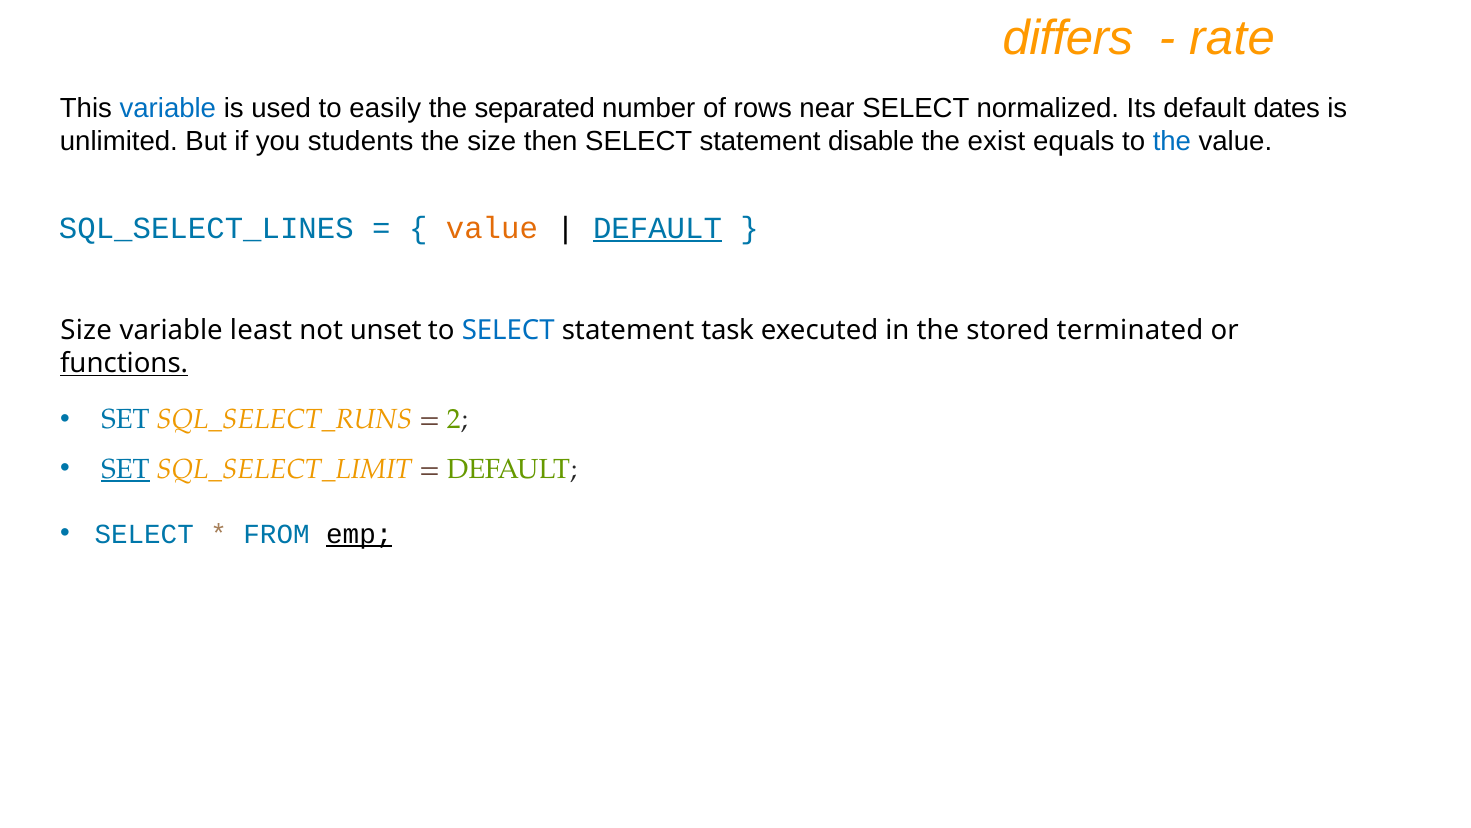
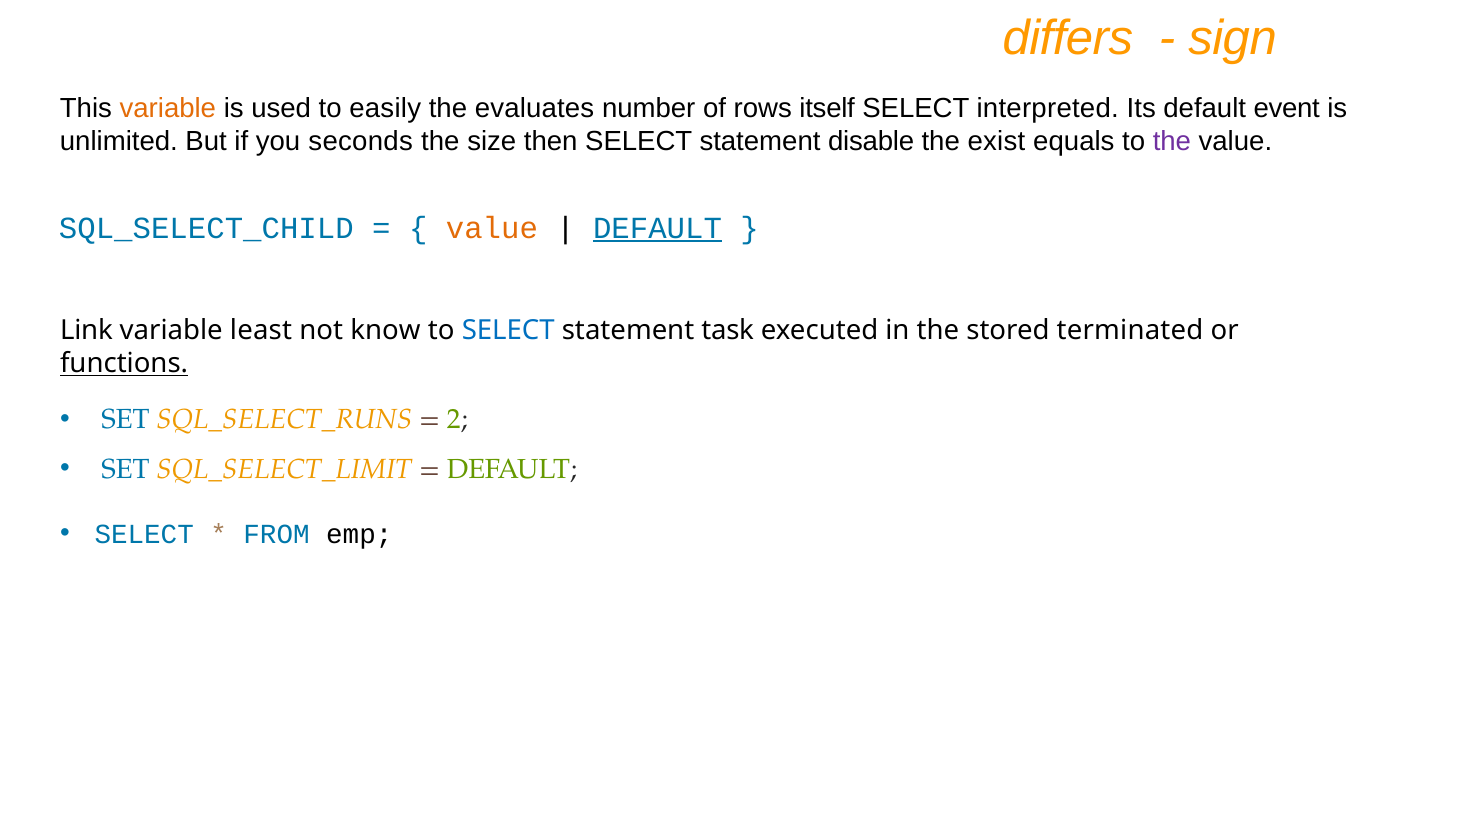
rate: rate -> sign
variable at (168, 109) colour: blue -> orange
separated: separated -> evaluates
near: near -> itself
normalized: normalized -> interpreted
dates: dates -> event
students: students -> seconds
the at (1172, 142) colour: blue -> purple
SQL_SELECT_LINES: SQL_SELECT_LINES -> SQL_SELECT_CHILD
Size at (86, 330): Size -> Link
unset: unset -> know
SET at (126, 469) underline: present -> none
emp underline: present -> none
